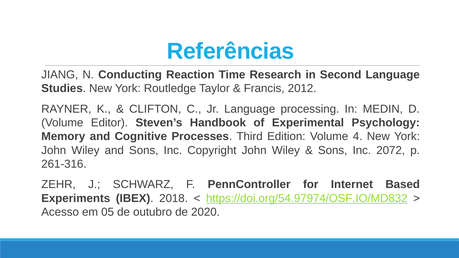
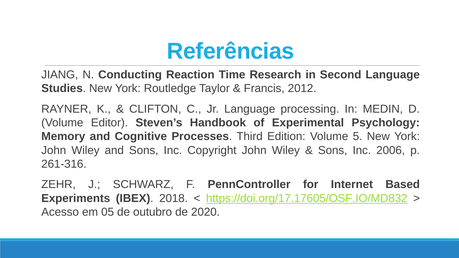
4: 4 -> 5
2072: 2072 -> 2006
https://doi.org/54.97974/OSF.IO/MD832: https://doi.org/54.97974/OSF.IO/MD832 -> https://doi.org/17.17605/OSF.IO/MD832
